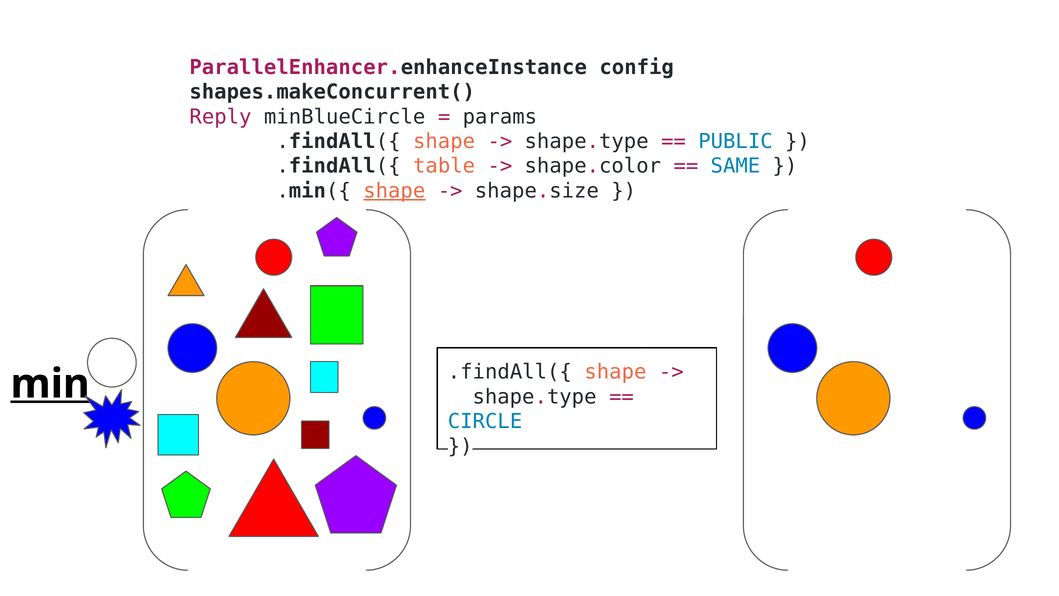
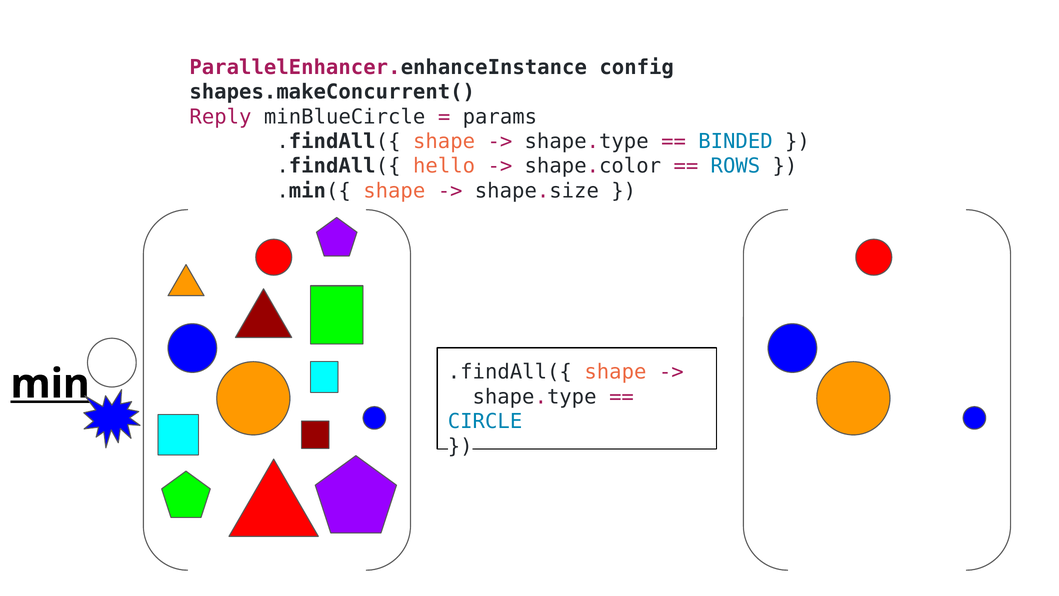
PUBLIC: PUBLIC -> BINDED
table: table -> hello
SAME: SAME -> ROWS
shape at (394, 191) underline: present -> none
